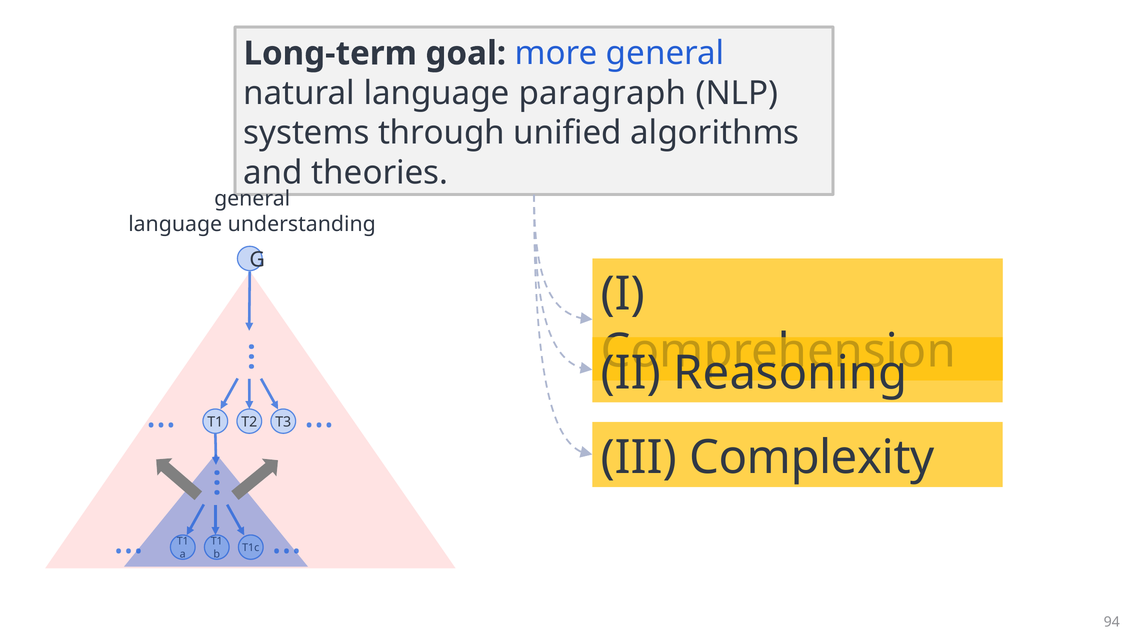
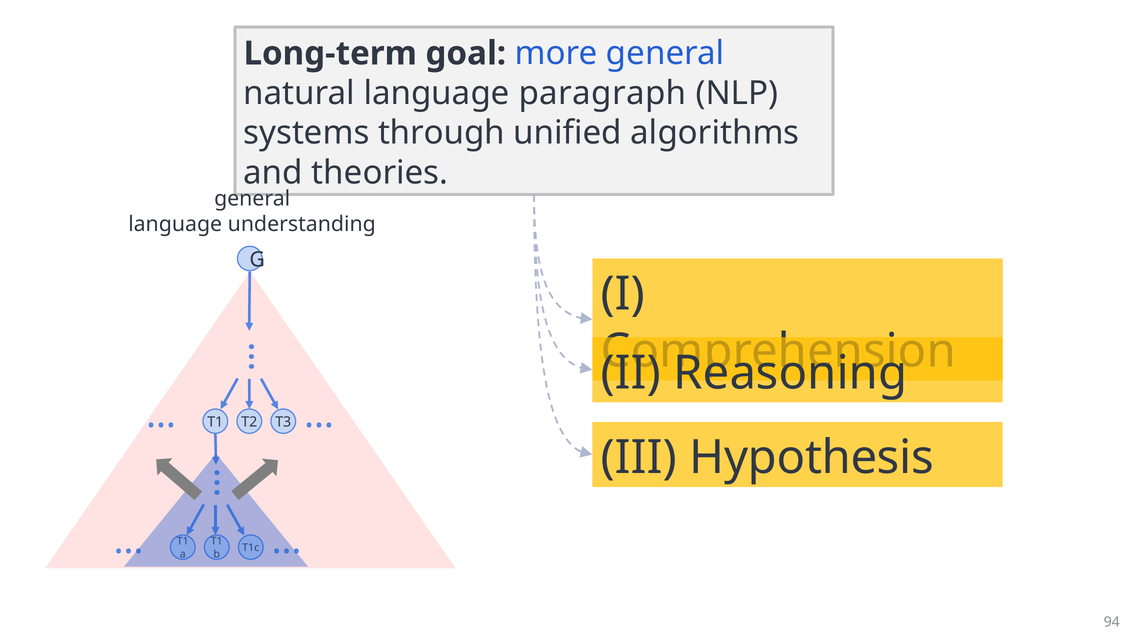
Complexity: Complexity -> Hypothesis
